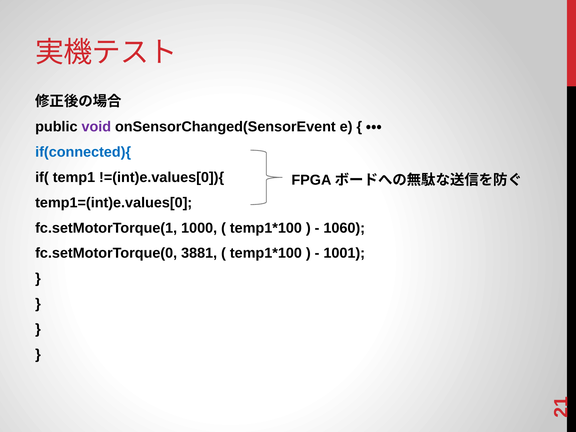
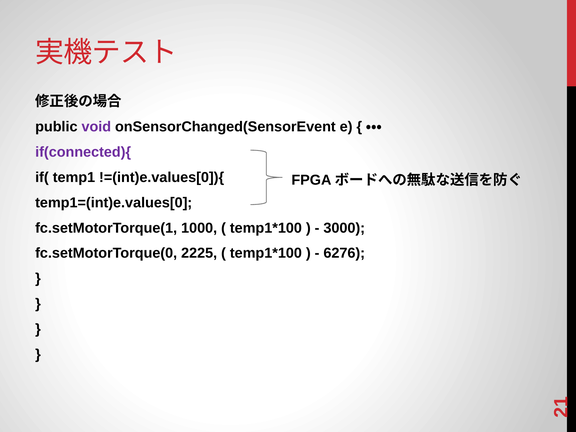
if(connected){ colour: blue -> purple
1060: 1060 -> 3000
3881: 3881 -> 2225
1001: 1001 -> 6276
